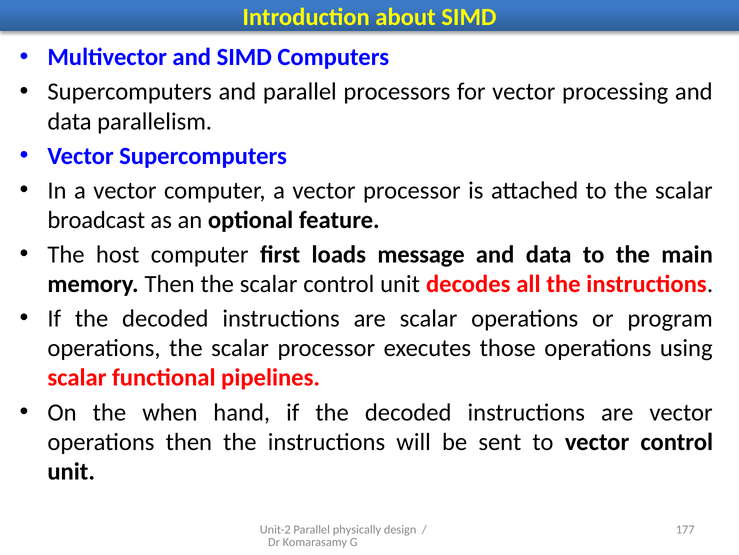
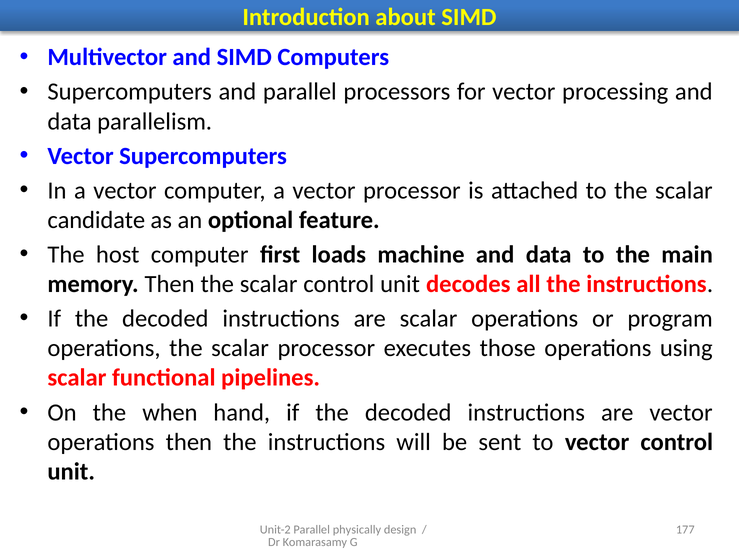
broadcast: broadcast -> candidate
message: message -> machine
